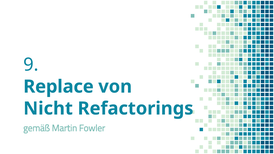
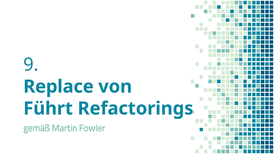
Nicht: Nicht -> Führt
